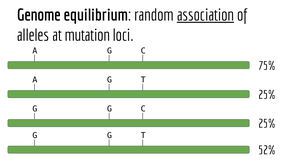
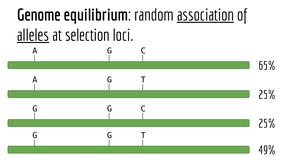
alleles underline: none -> present
mutation: mutation -> selection
75%: 75% -> 65%
52%: 52% -> 49%
